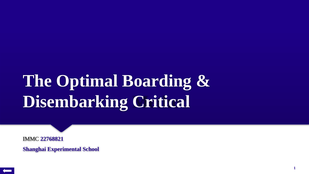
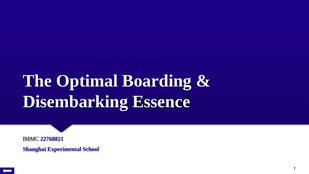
Critical: Critical -> Essence
